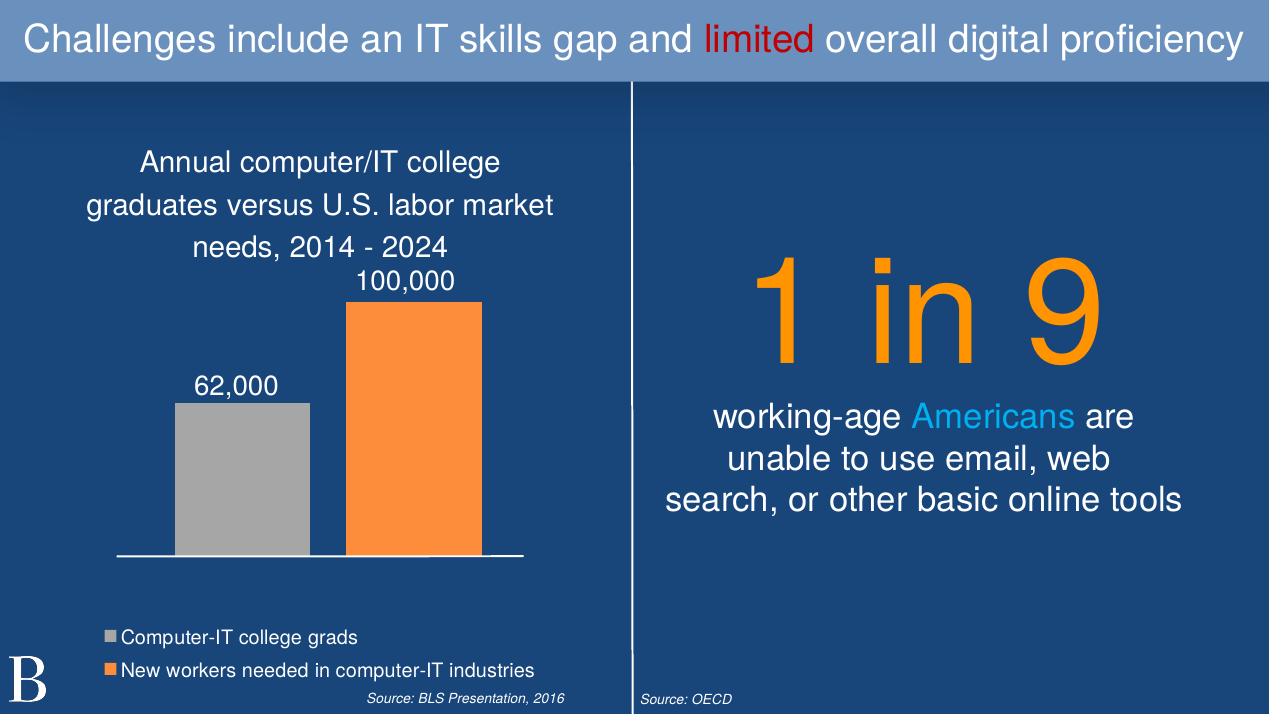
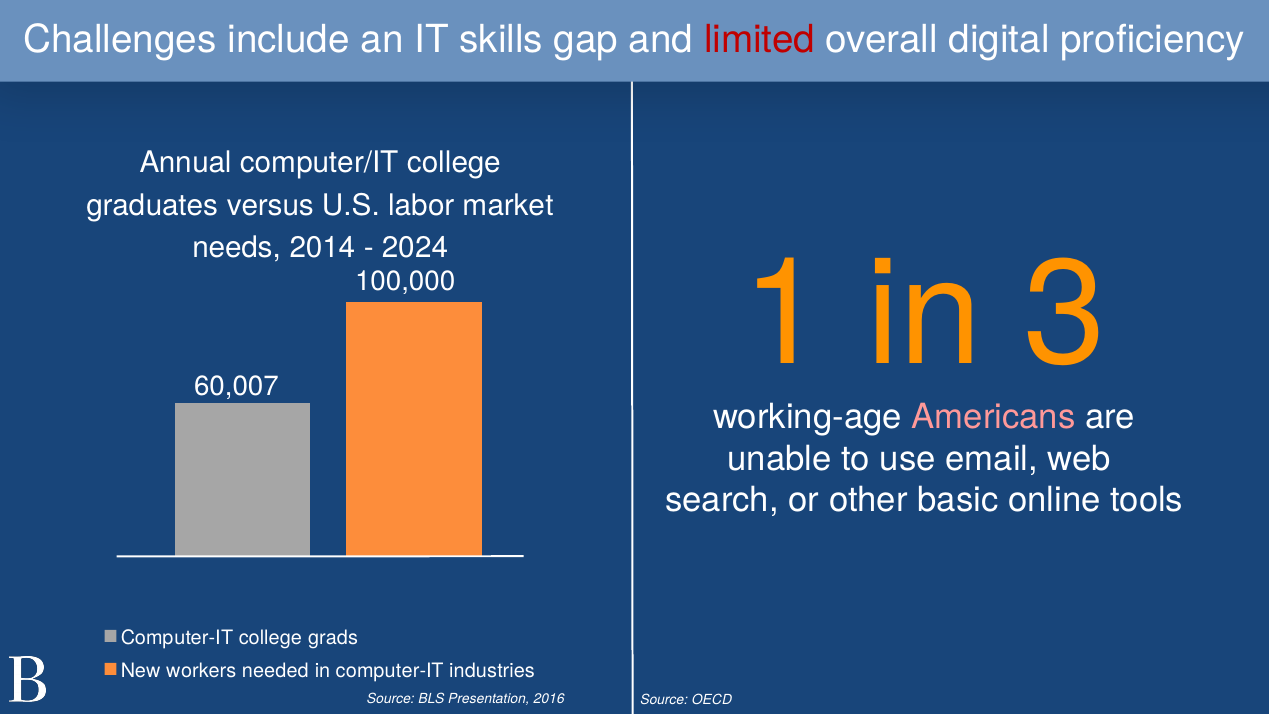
9: 9 -> 3
62,000: 62,000 -> 60,007
Americans colour: light blue -> pink
